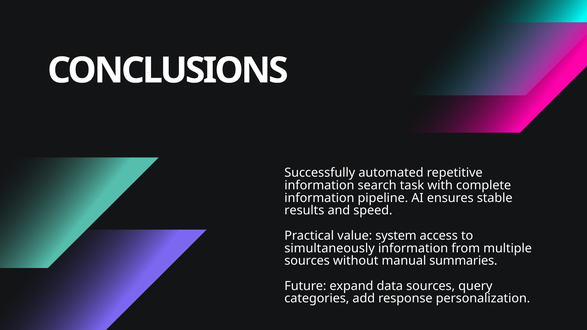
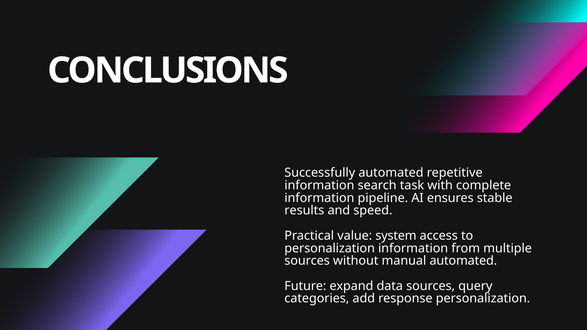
simultaneously at (330, 248): simultaneously -> personalization
manual summaries: summaries -> automated
